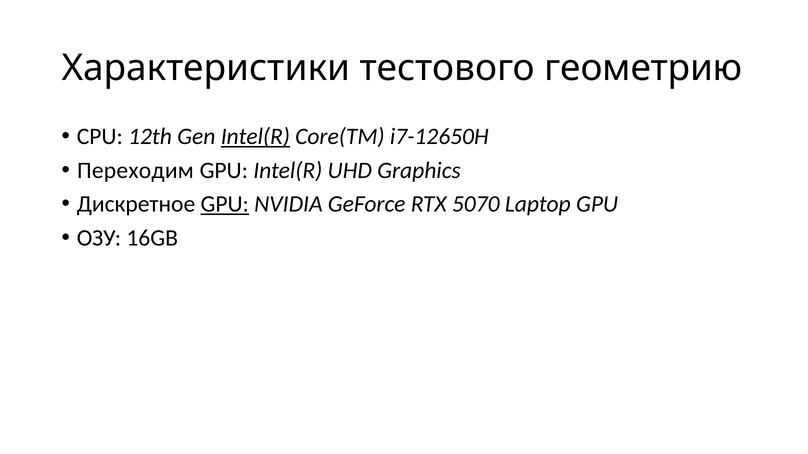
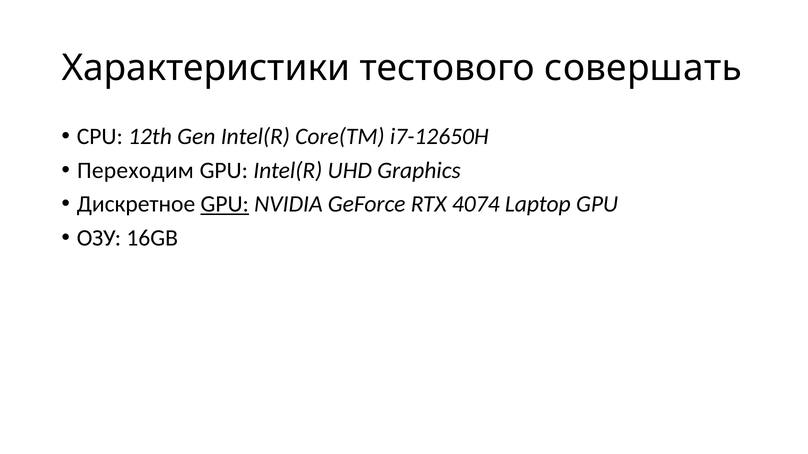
геометрию: геометрию -> совершать
Intel(R at (255, 137) underline: present -> none
5070: 5070 -> 4074
